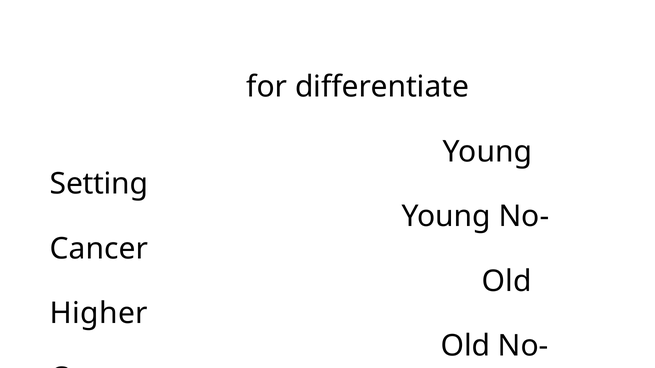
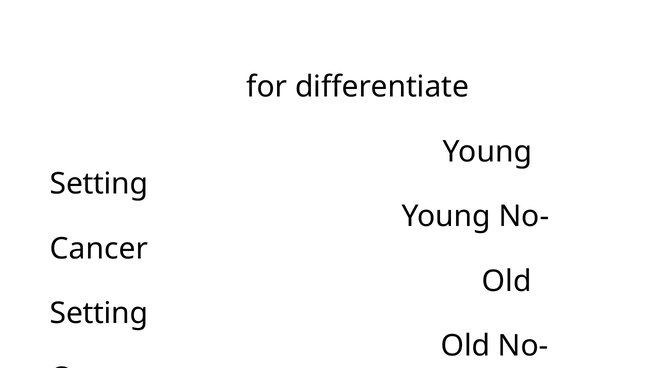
Higher at (99, 314): Higher -> Setting
